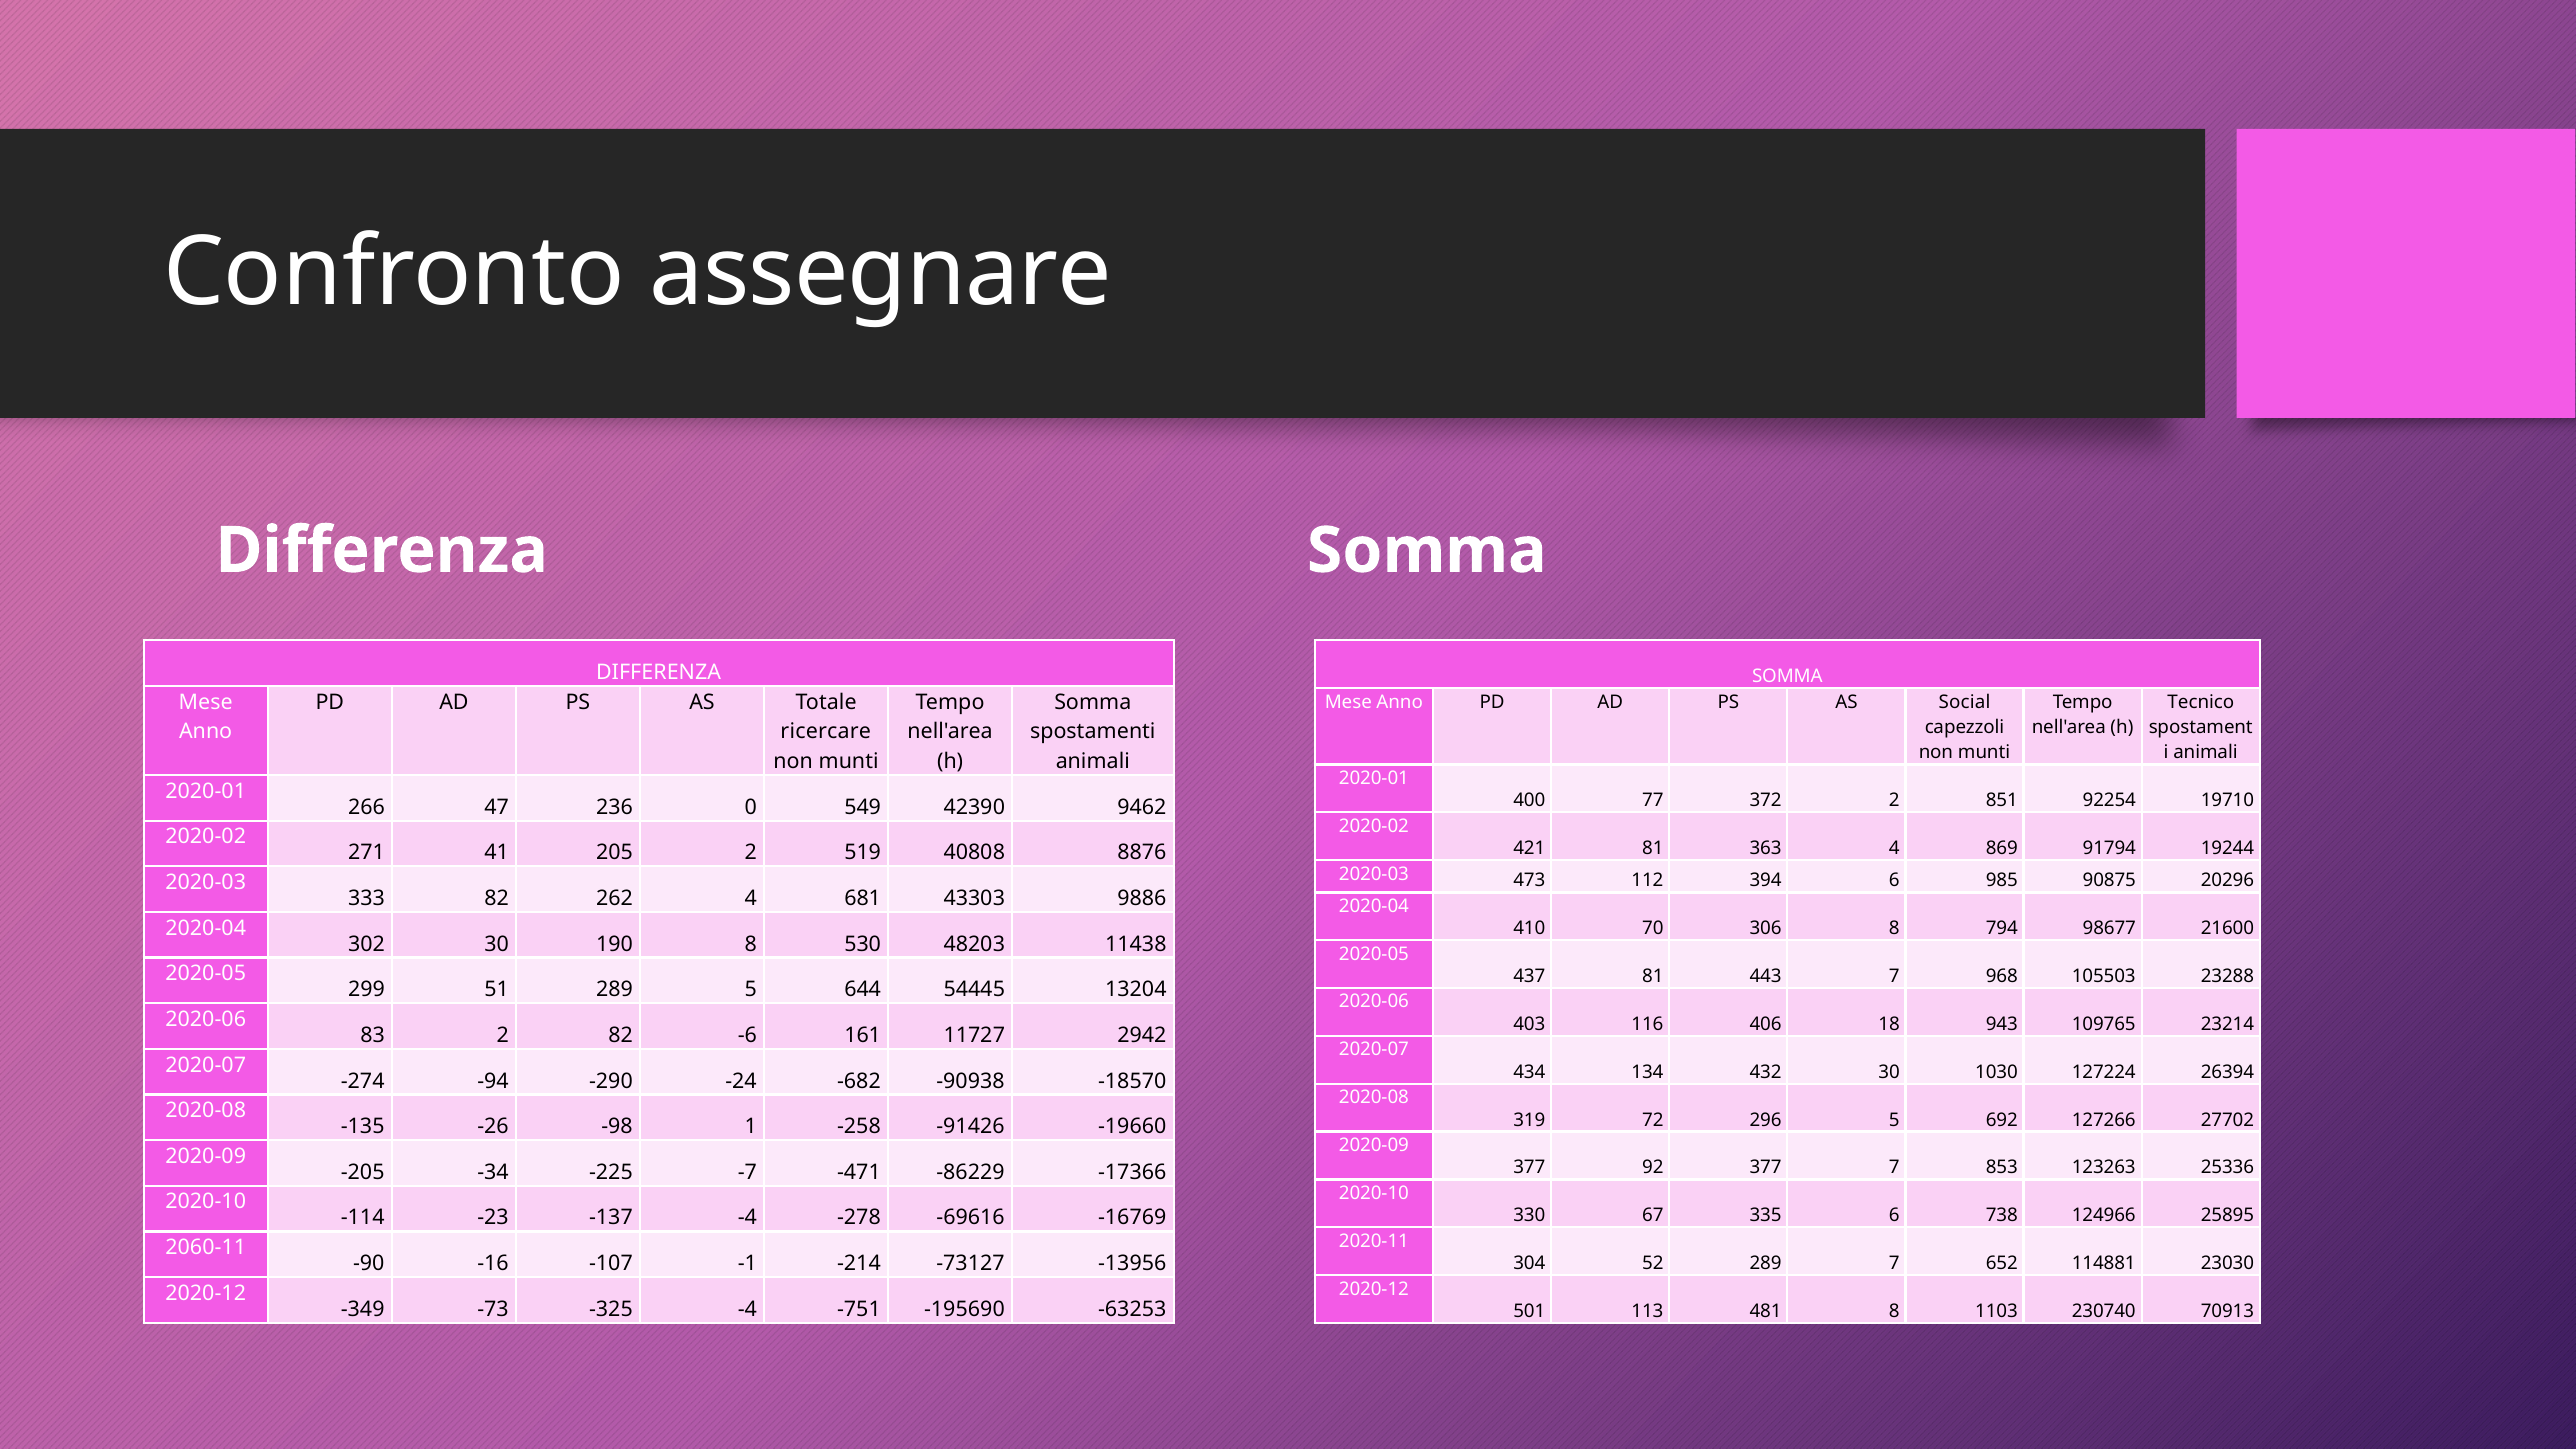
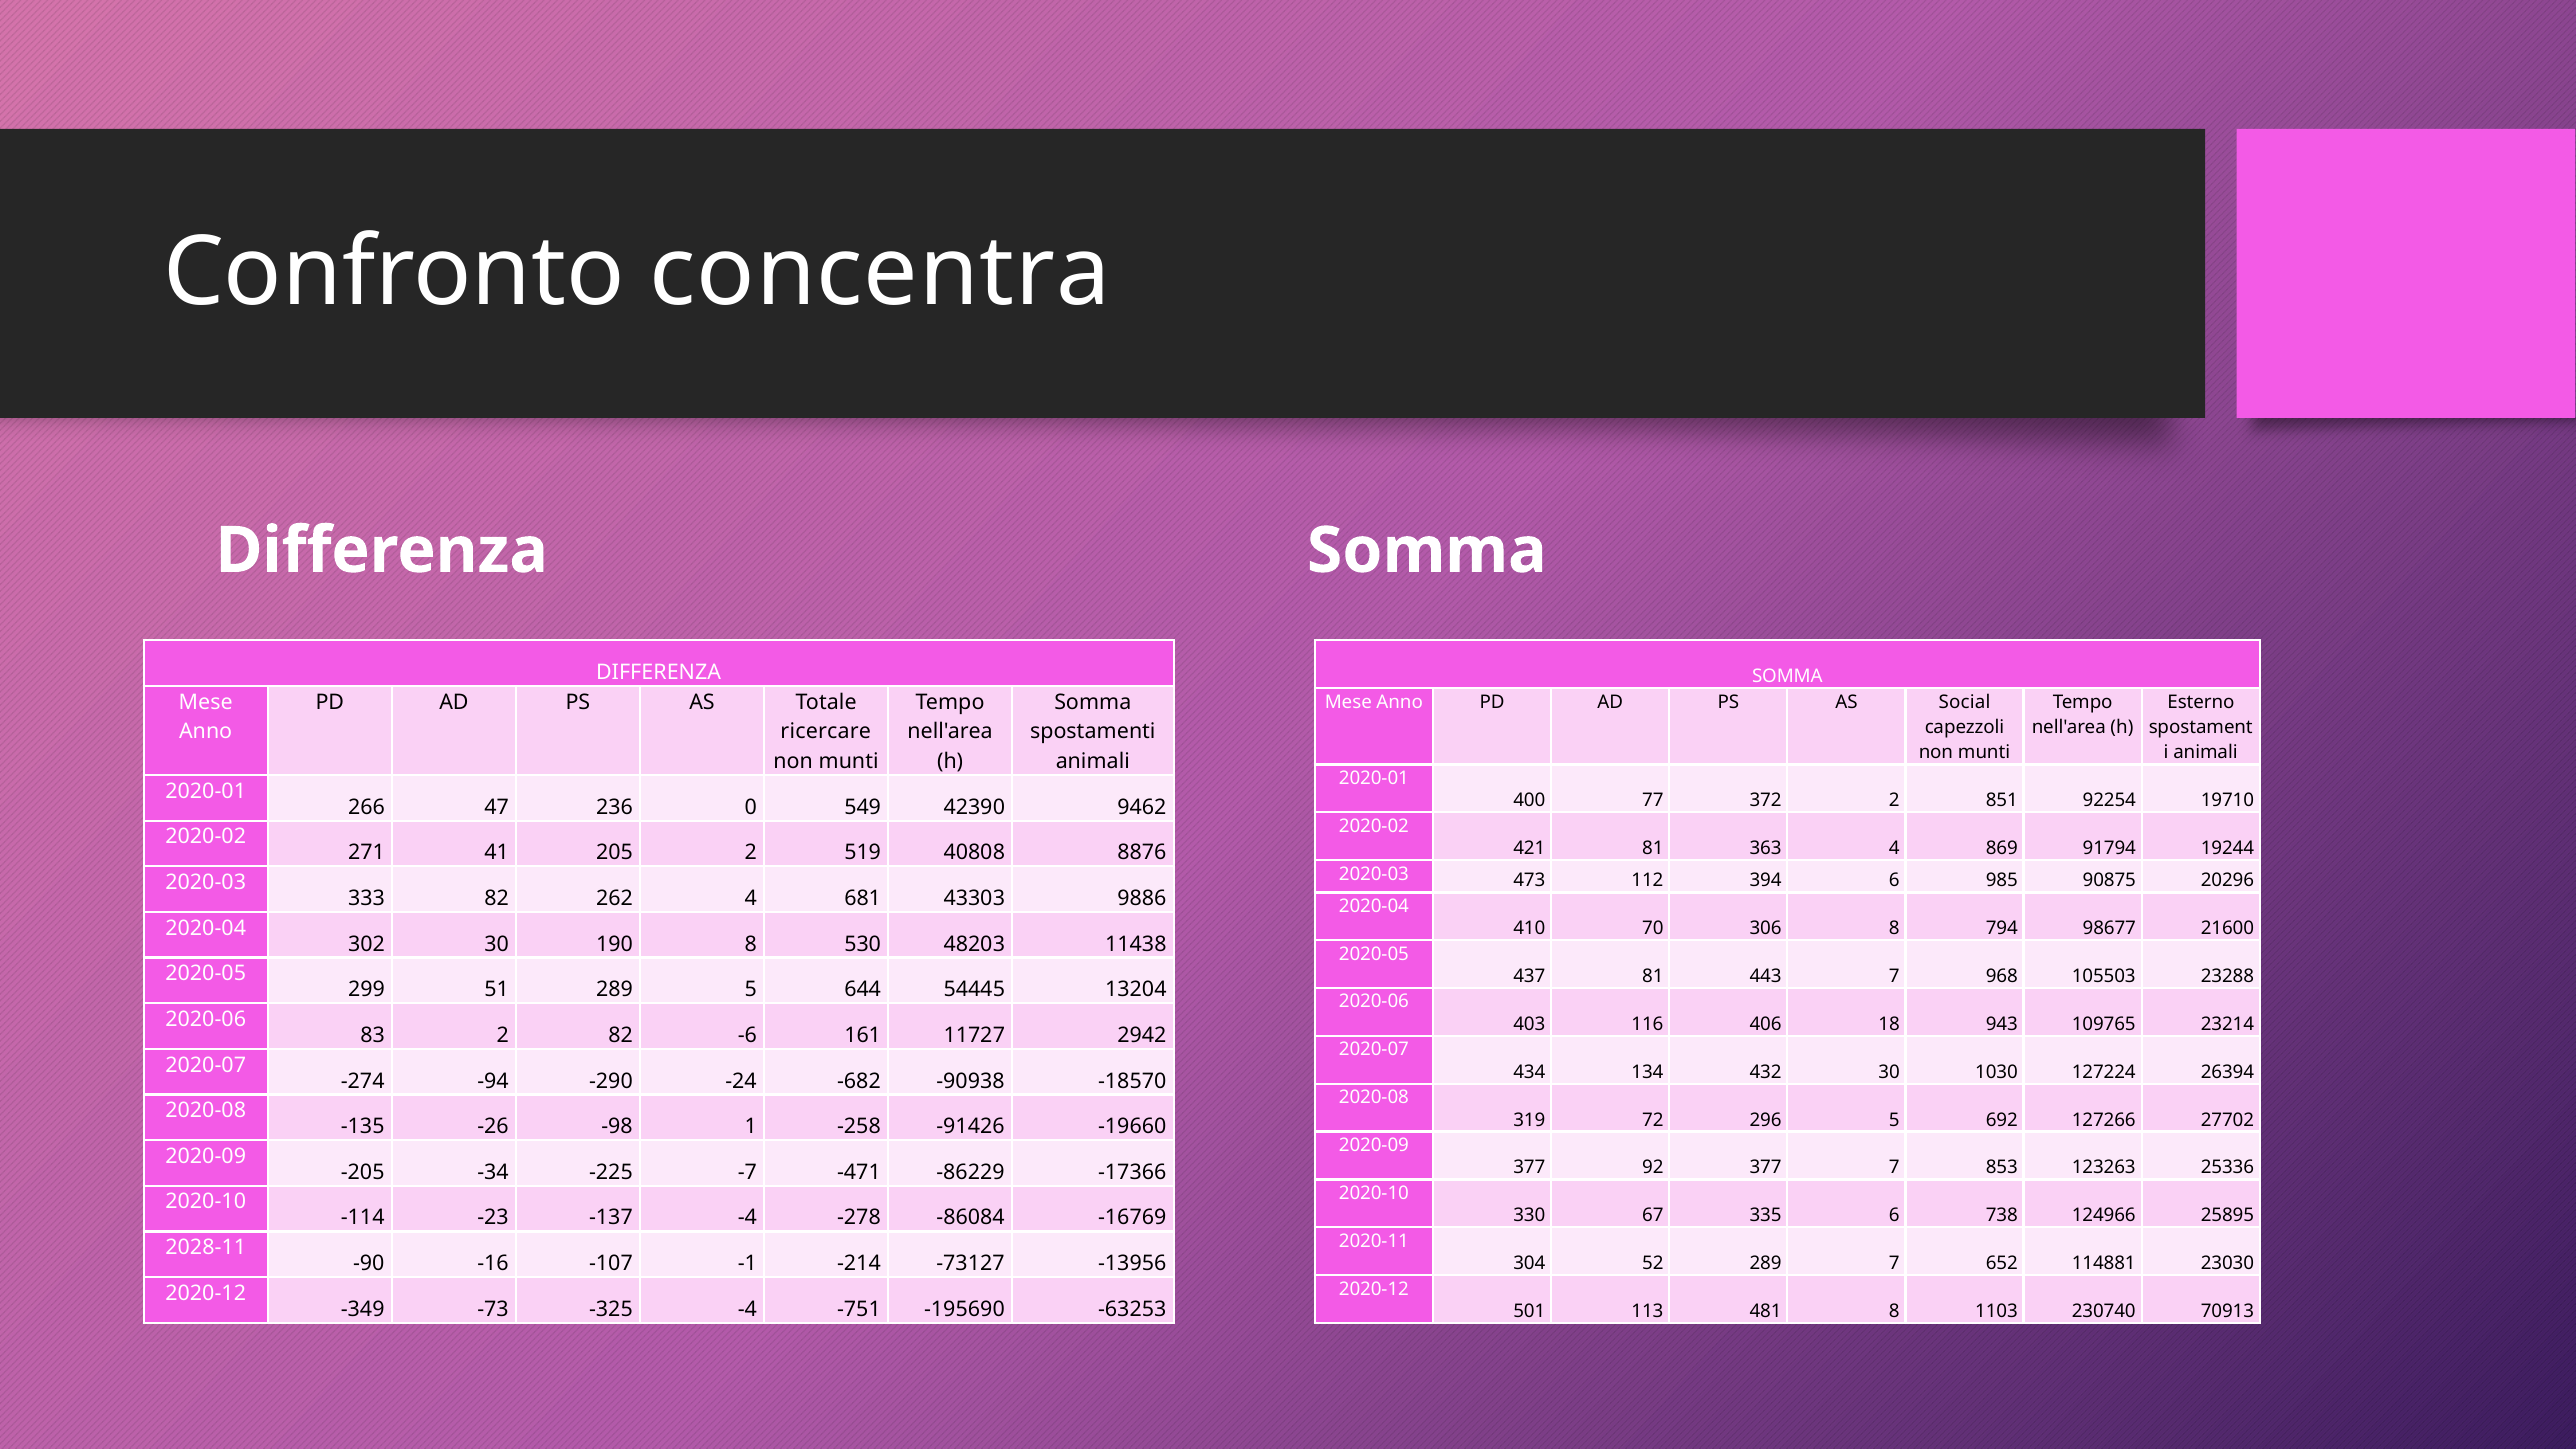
assegnare: assegnare -> concentra
Tecnico: Tecnico -> Esterno
-69616: -69616 -> -86084
2060-11: 2060-11 -> 2028-11
